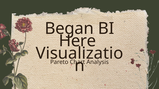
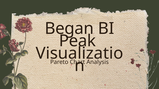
Here: Here -> Peak
